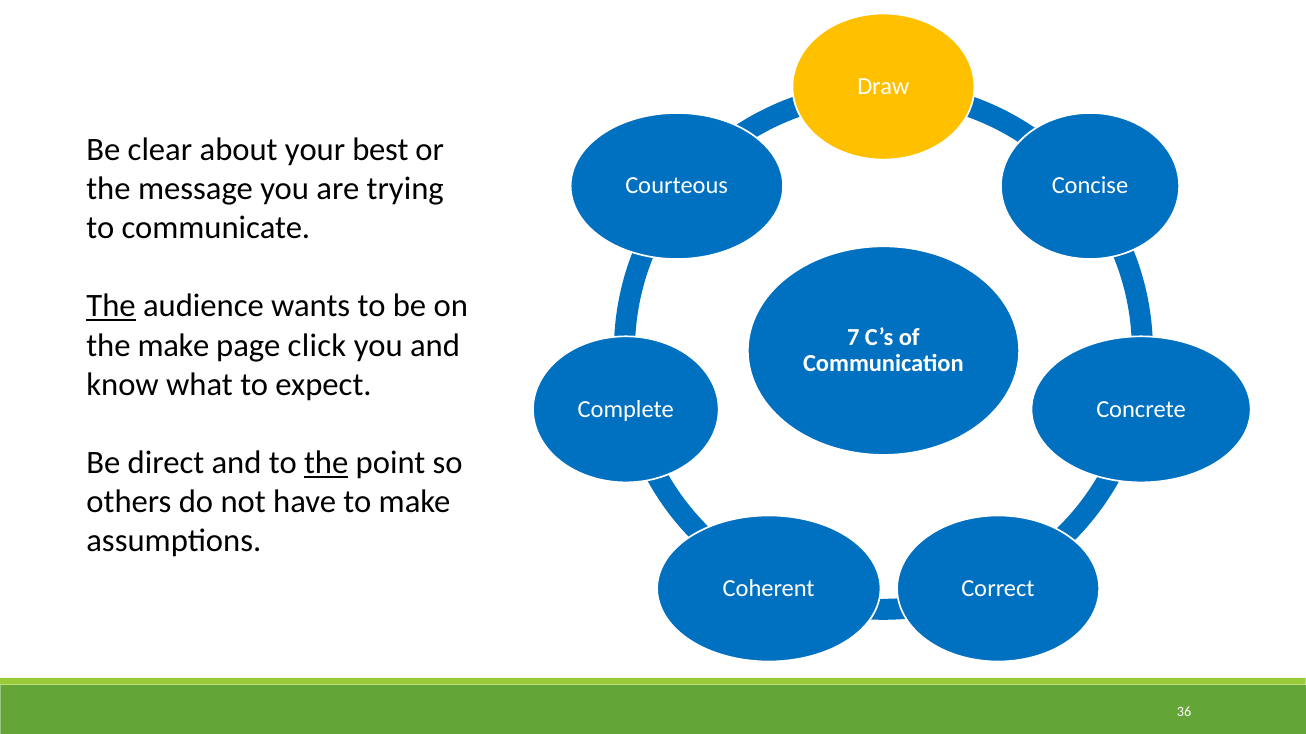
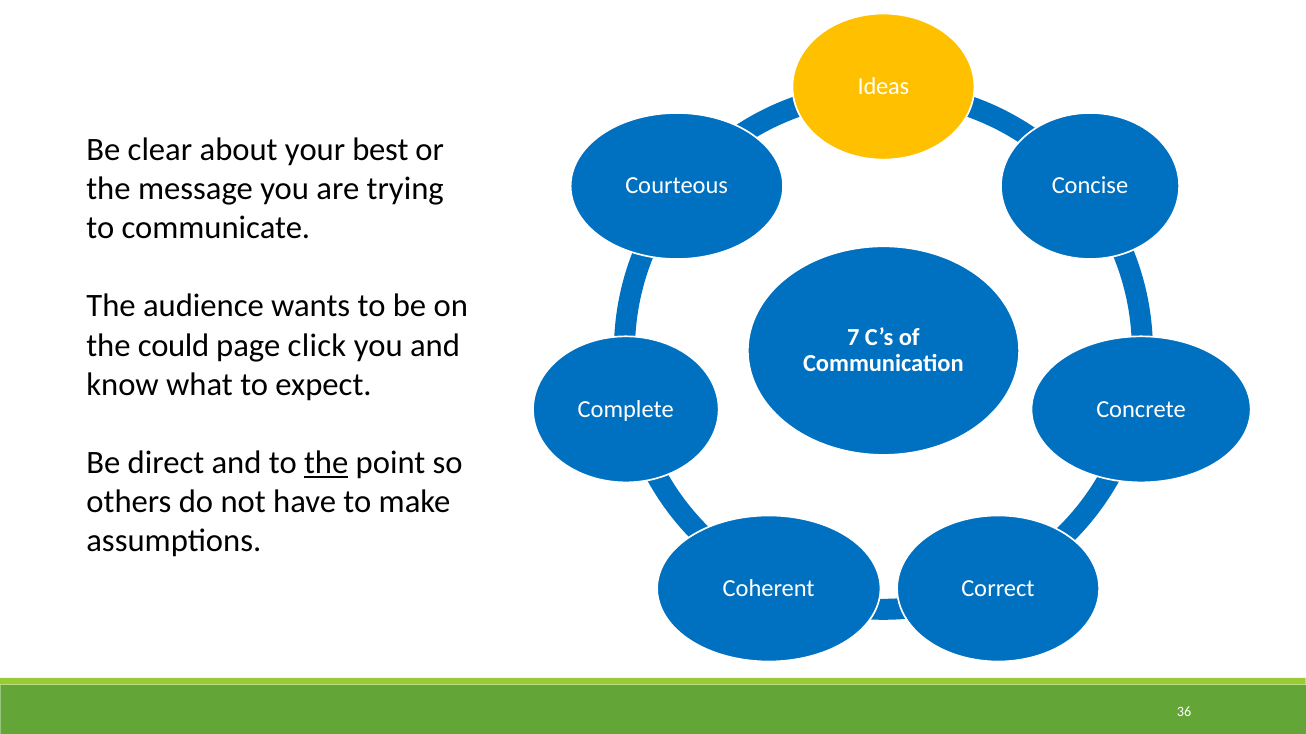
Draw: Draw -> Ideas
The at (111, 306) underline: present -> none
the make: make -> could
